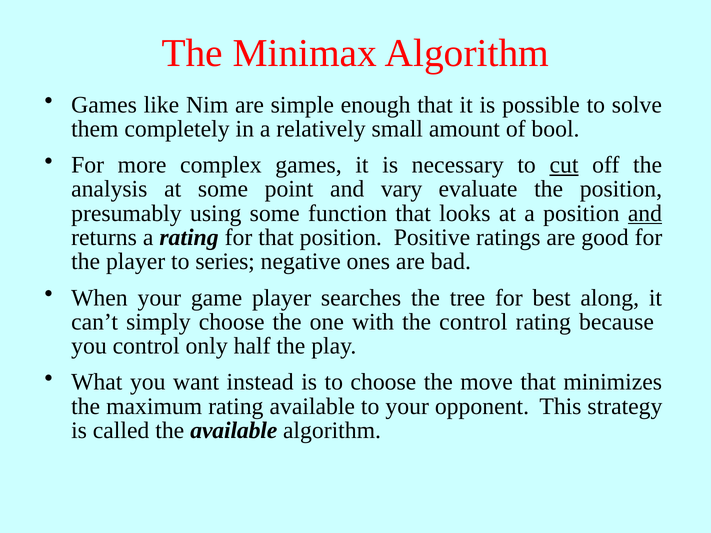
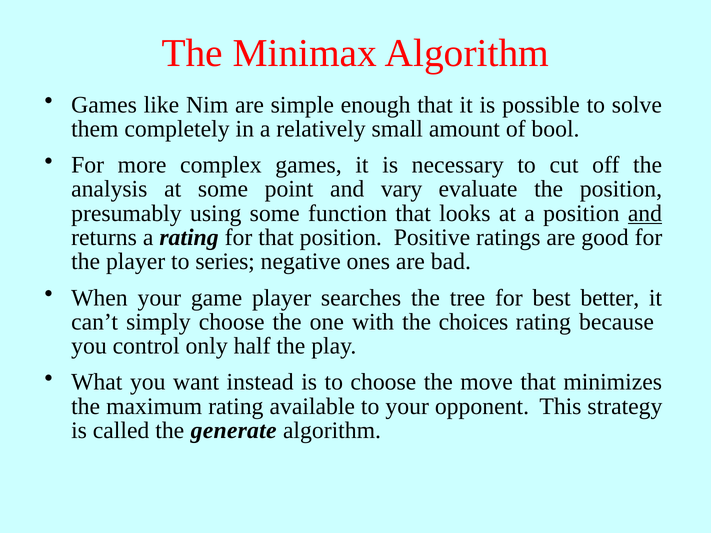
cut underline: present -> none
along: along -> better
the control: control -> choices
the available: available -> generate
